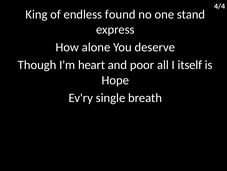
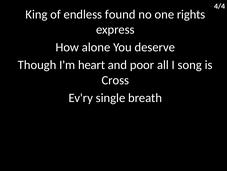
stand: stand -> rights
itself: itself -> song
Hope: Hope -> Cross
